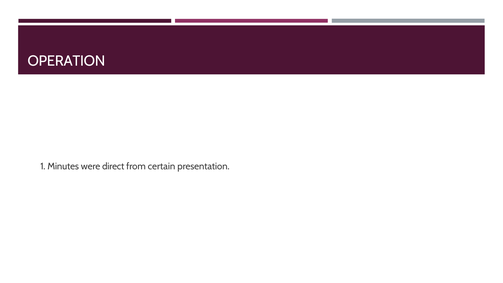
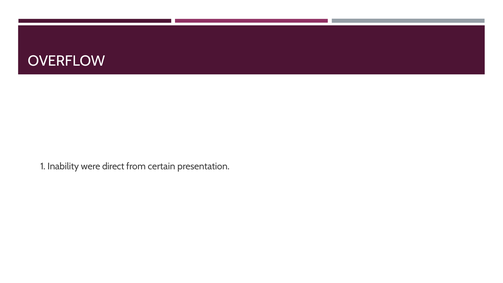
OPERATION: OPERATION -> OVERFLOW
Minutes: Minutes -> Inability
